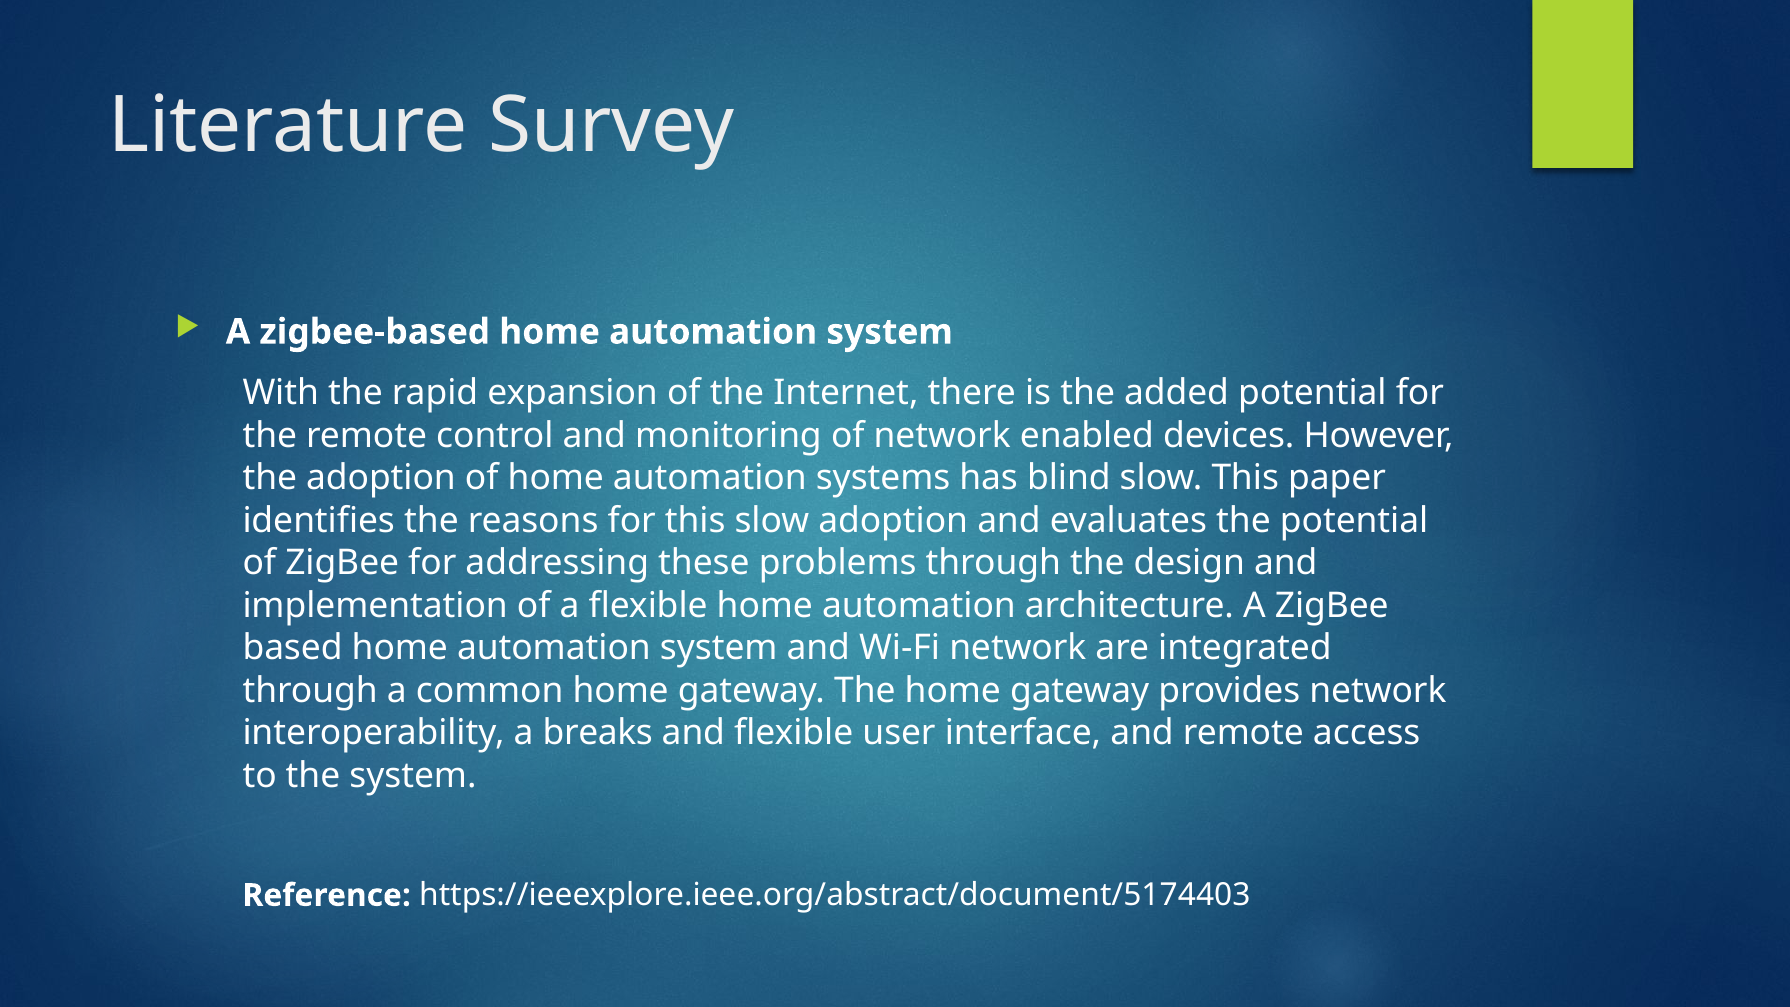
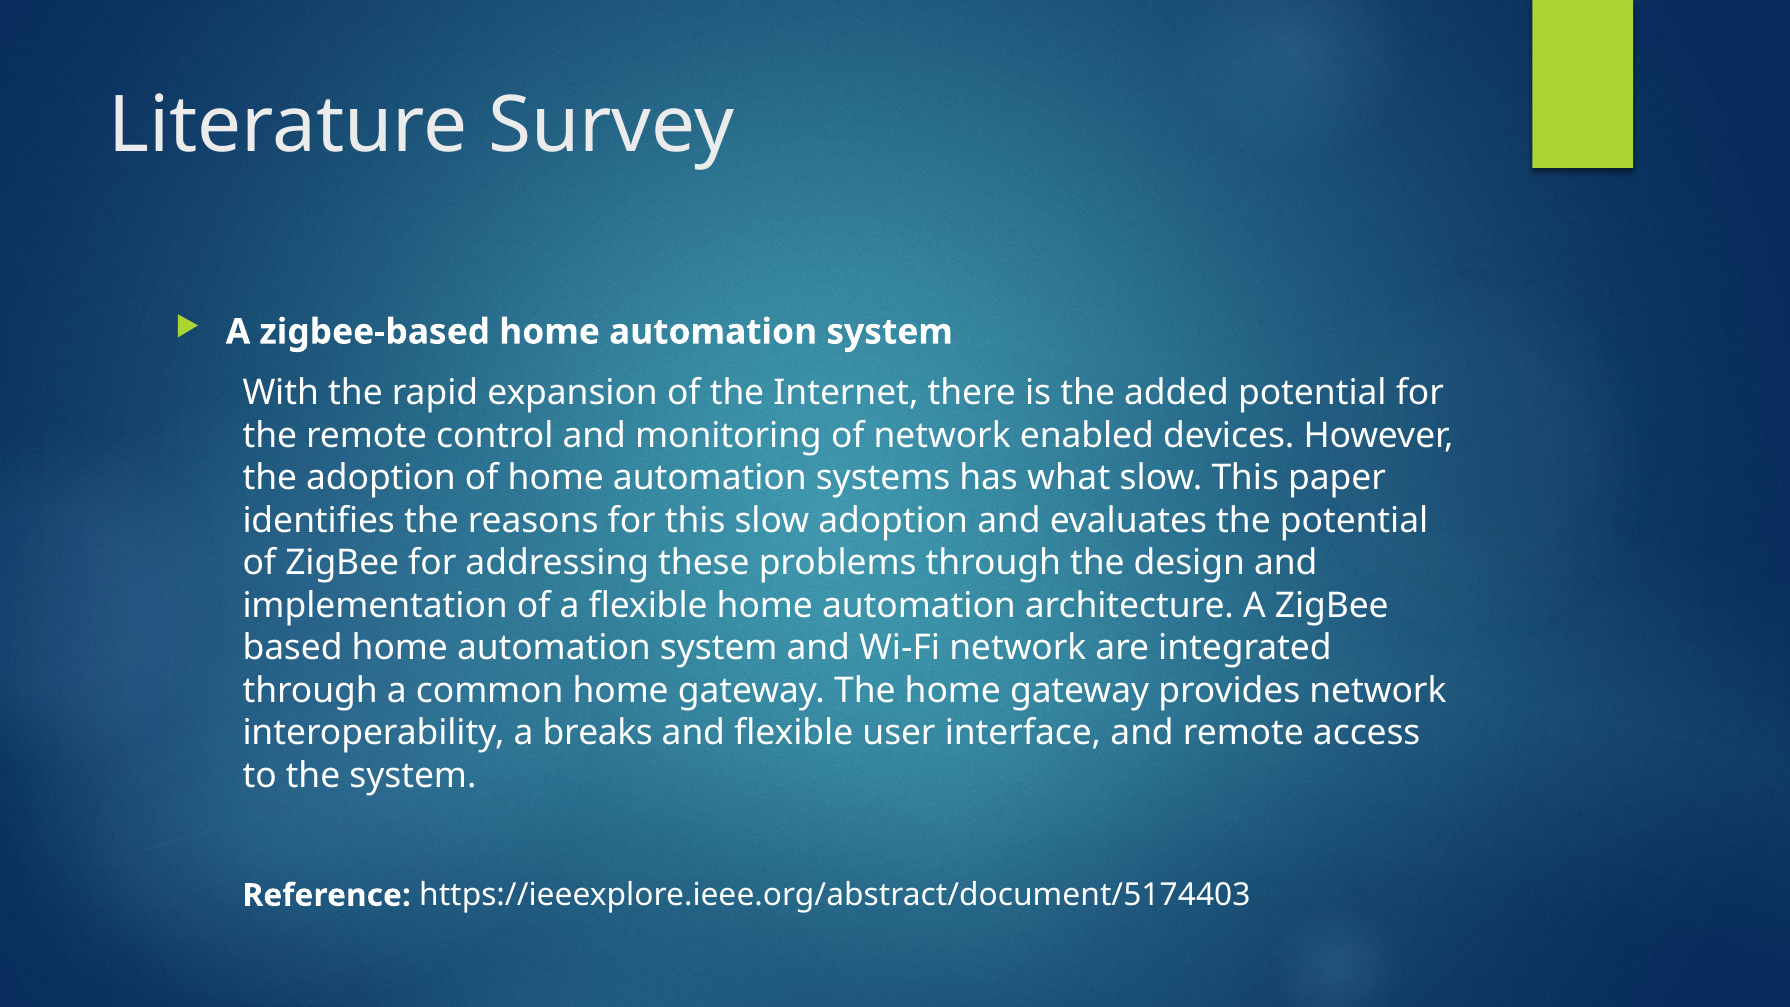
blind: blind -> what
